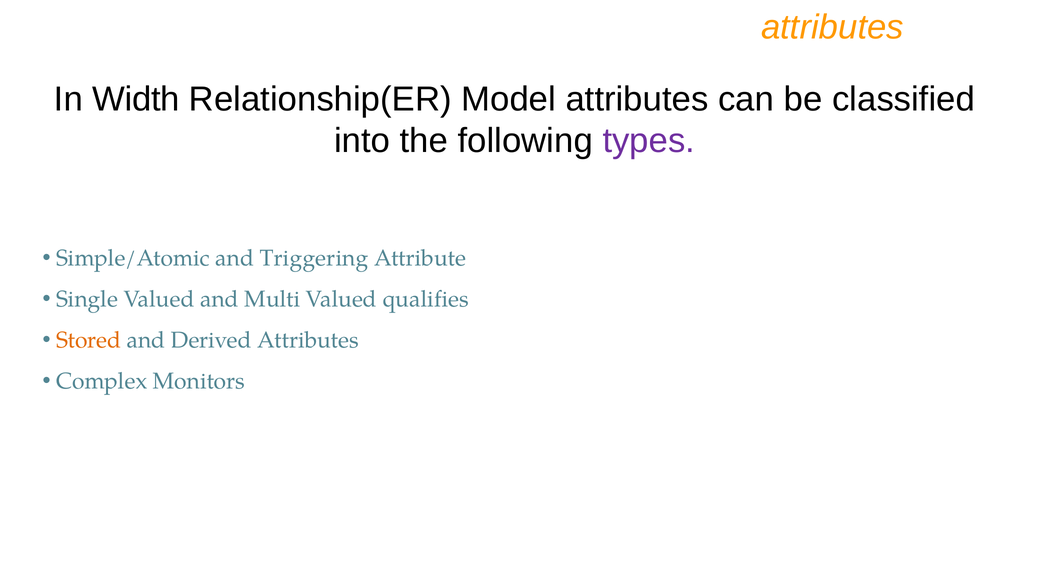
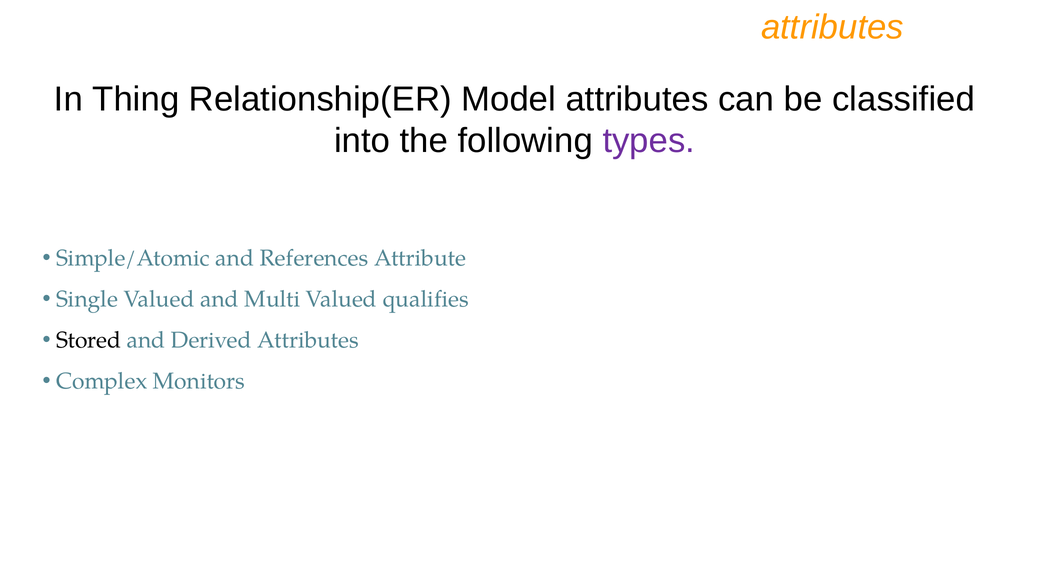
Width: Width -> Thing
Triggering: Triggering -> References
Stored colour: orange -> black
